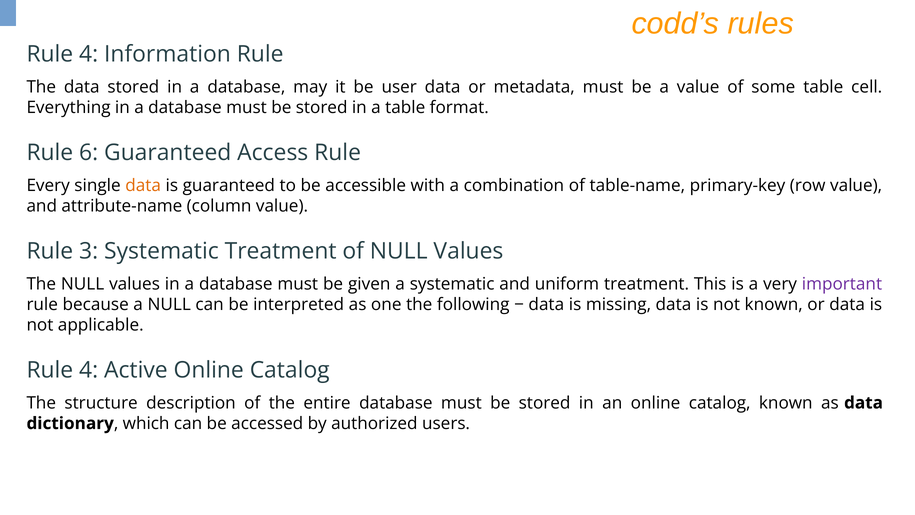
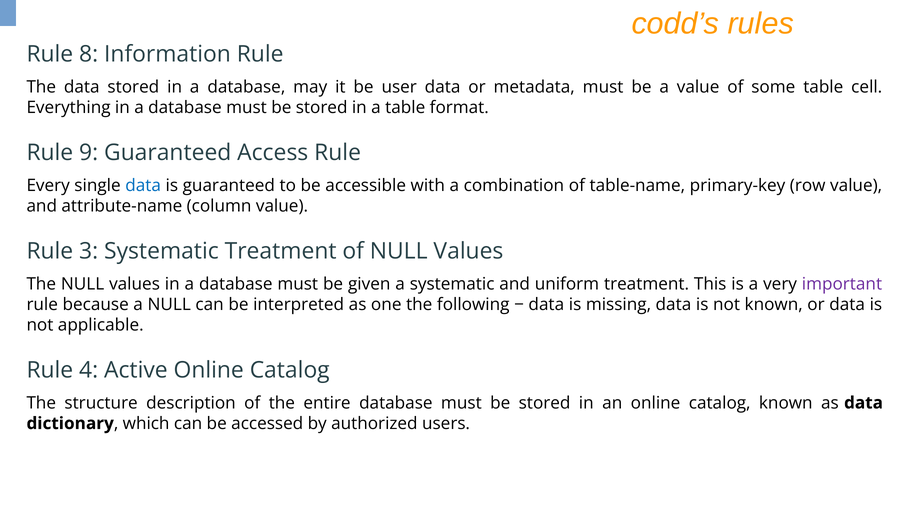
4 at (89, 54): 4 -> 8
6: 6 -> 9
data at (143, 185) colour: orange -> blue
